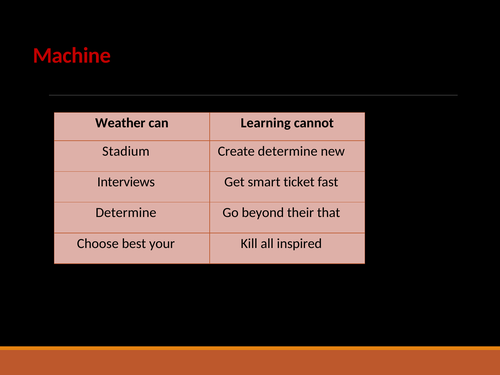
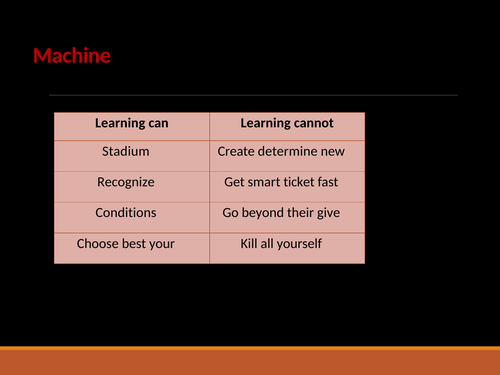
Weather at (120, 123): Weather -> Learning
Interviews: Interviews -> Recognize
Determine at (126, 213): Determine -> Conditions
that: that -> give
inspired: inspired -> yourself
